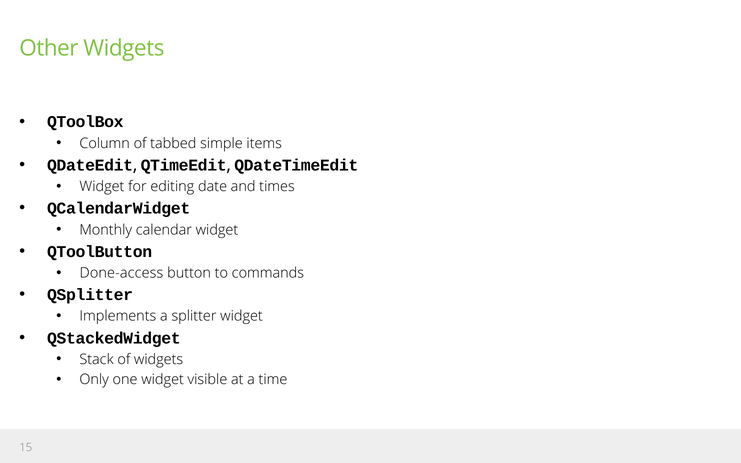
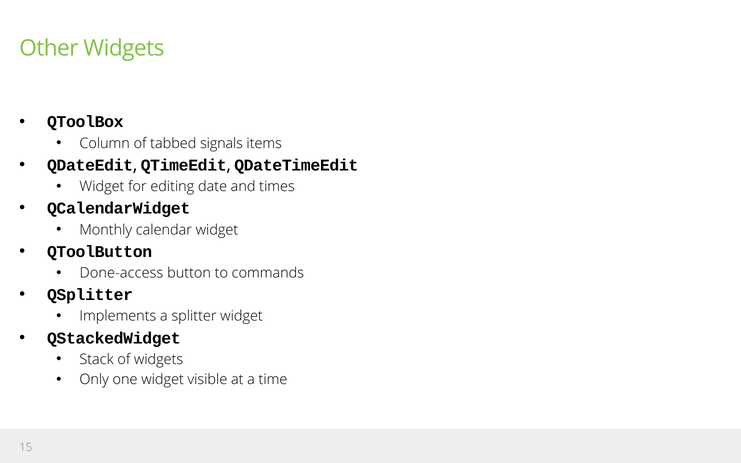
simple: simple -> signals
